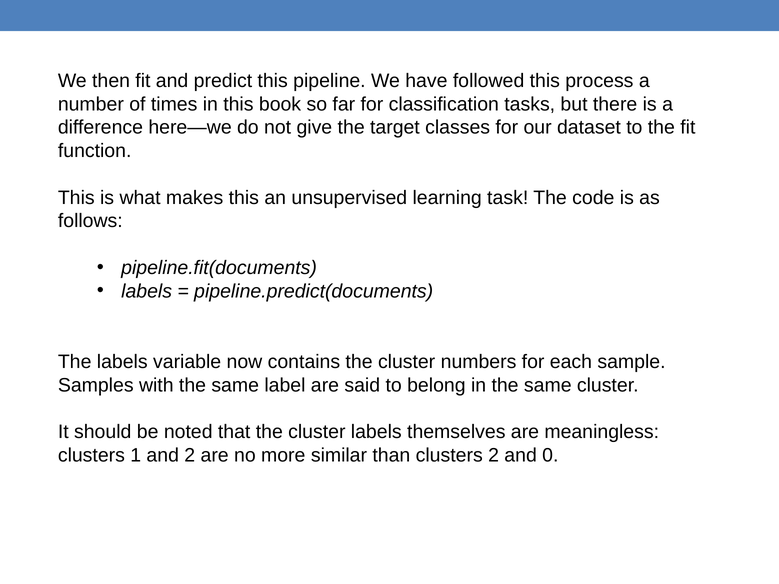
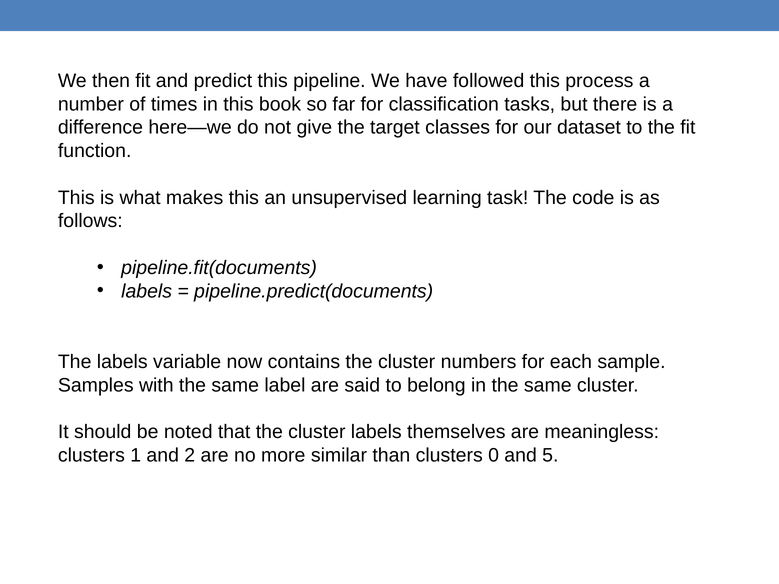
clusters 2: 2 -> 0
0: 0 -> 5
